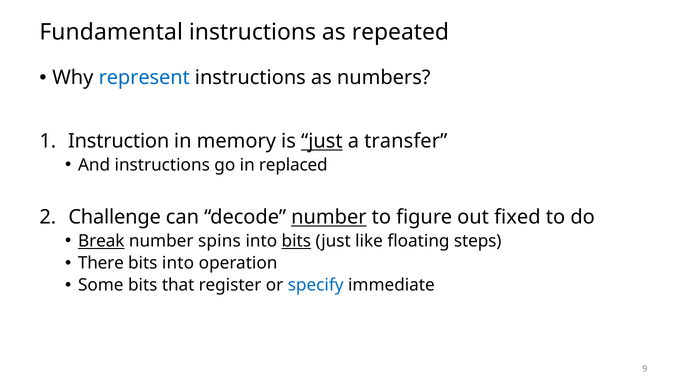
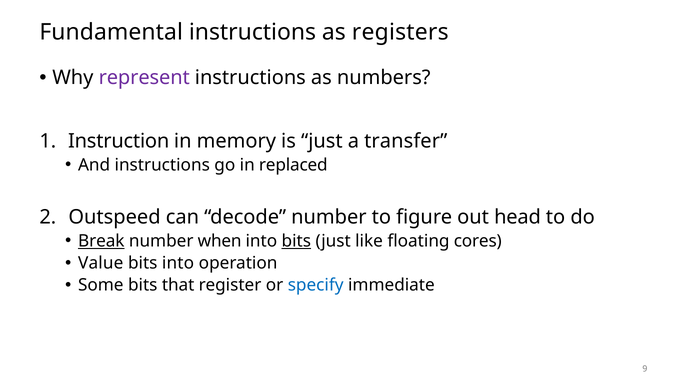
repeated: repeated -> registers
represent colour: blue -> purple
just at (322, 141) underline: present -> none
Challenge: Challenge -> Outspeed
number at (329, 217) underline: present -> none
fixed: fixed -> head
spins: spins -> when
steps: steps -> cores
There: There -> Value
